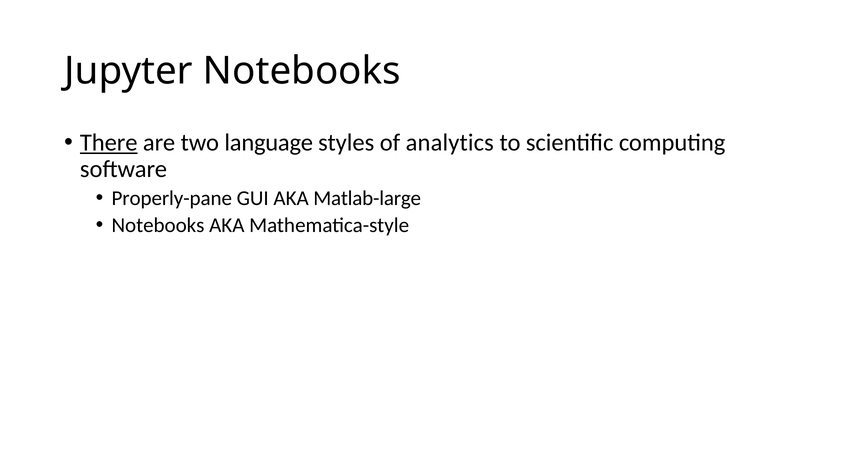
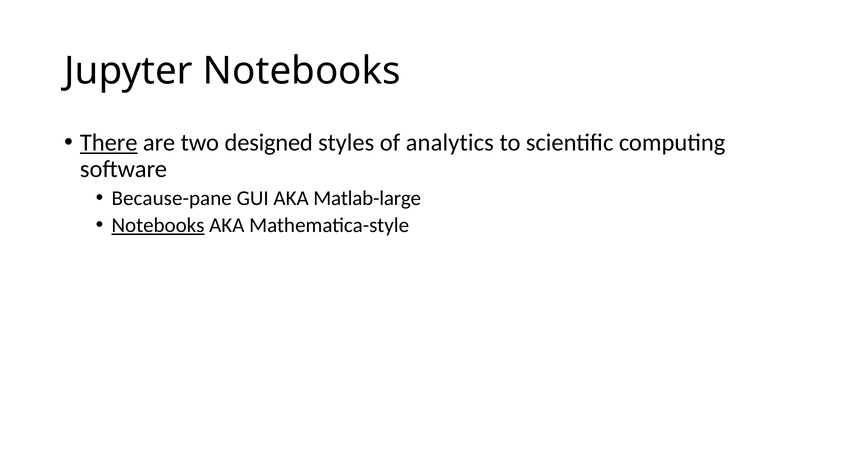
language: language -> designed
Properly-pane: Properly-pane -> Because-pane
Notebooks at (158, 225) underline: none -> present
